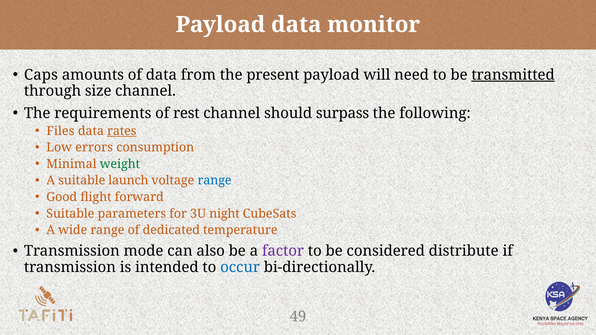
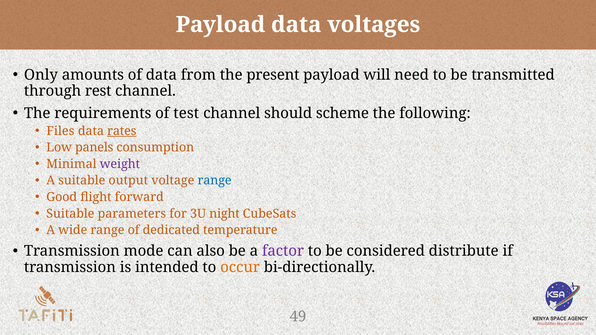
monitor: monitor -> voltages
Caps: Caps -> Only
transmitted underline: present -> none
size: size -> rest
rest: rest -> test
surpass: surpass -> scheme
errors: errors -> panels
weight colour: green -> purple
launch: launch -> output
occur colour: blue -> orange
